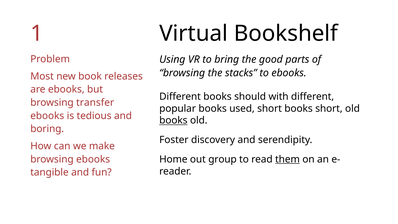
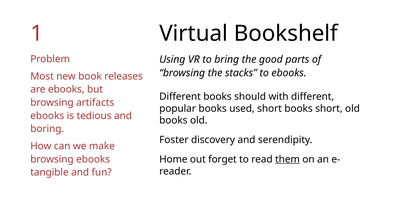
transfer: transfer -> artifacts
books at (173, 120) underline: present -> none
group: group -> forget
